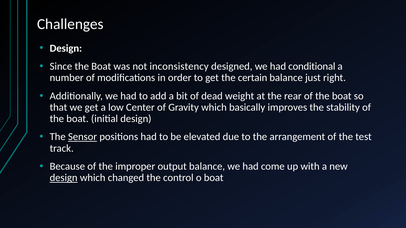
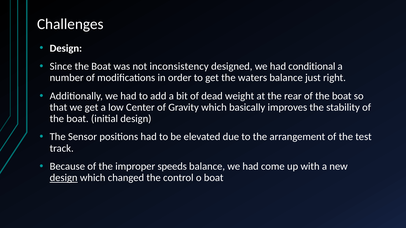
certain: certain -> waters
Sensor underline: present -> none
output: output -> speeds
